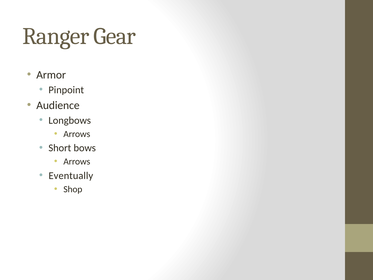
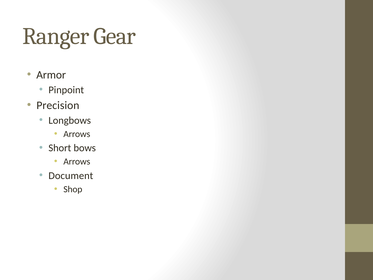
Audience: Audience -> Precision
Eventually: Eventually -> Document
